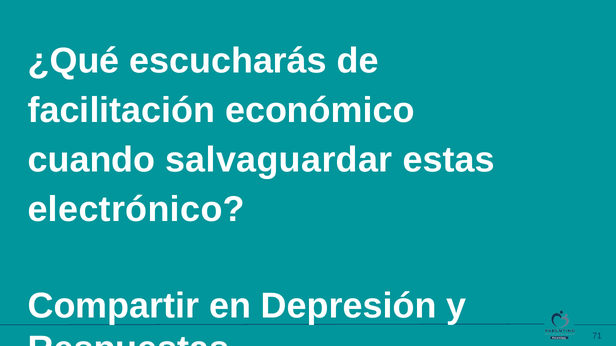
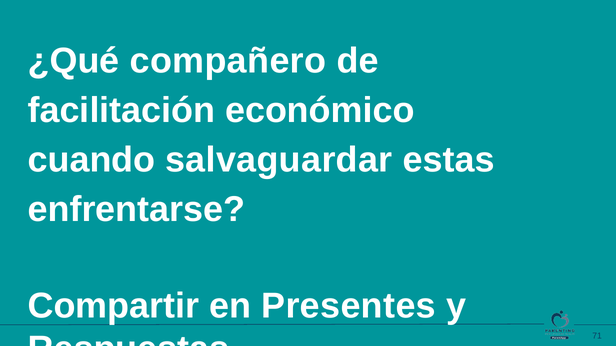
escucharás: escucharás -> compañero
electrónico: electrónico -> enfrentarse
Depresión: Depresión -> Presentes
